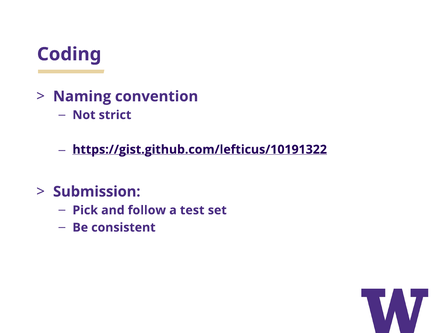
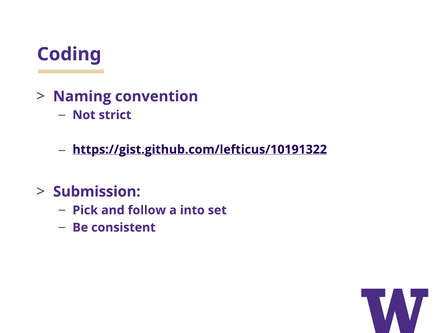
test: test -> into
